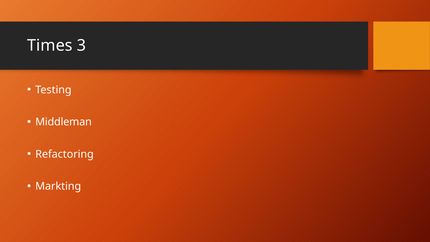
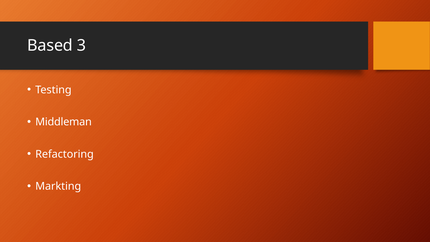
Times: Times -> Based
